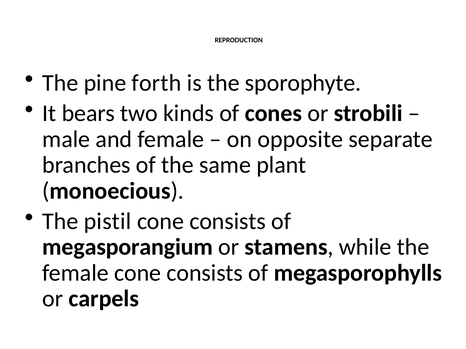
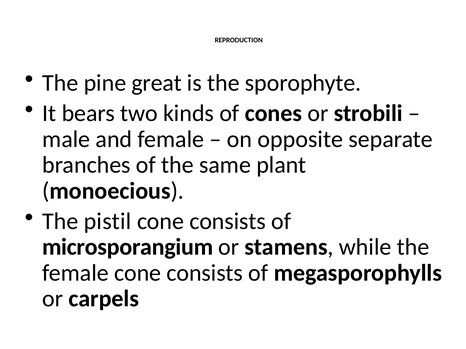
forth: forth -> great
megasporangium: megasporangium -> microsporangium
